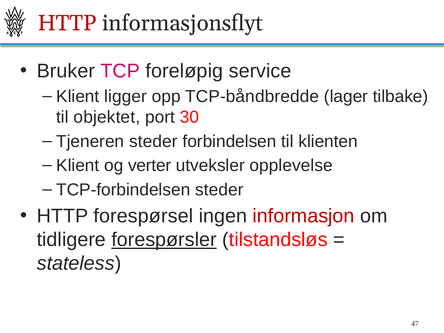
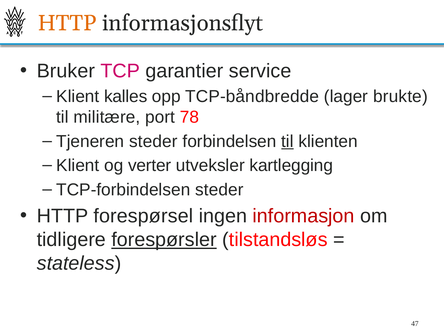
HTTP at (67, 23) colour: red -> orange
foreløpig: foreløpig -> garantier
ligger: ligger -> kalles
tilbake: tilbake -> brukte
objektet: objektet -> militære
30: 30 -> 78
til at (287, 141) underline: none -> present
opplevelse: opplevelse -> kartlegging
